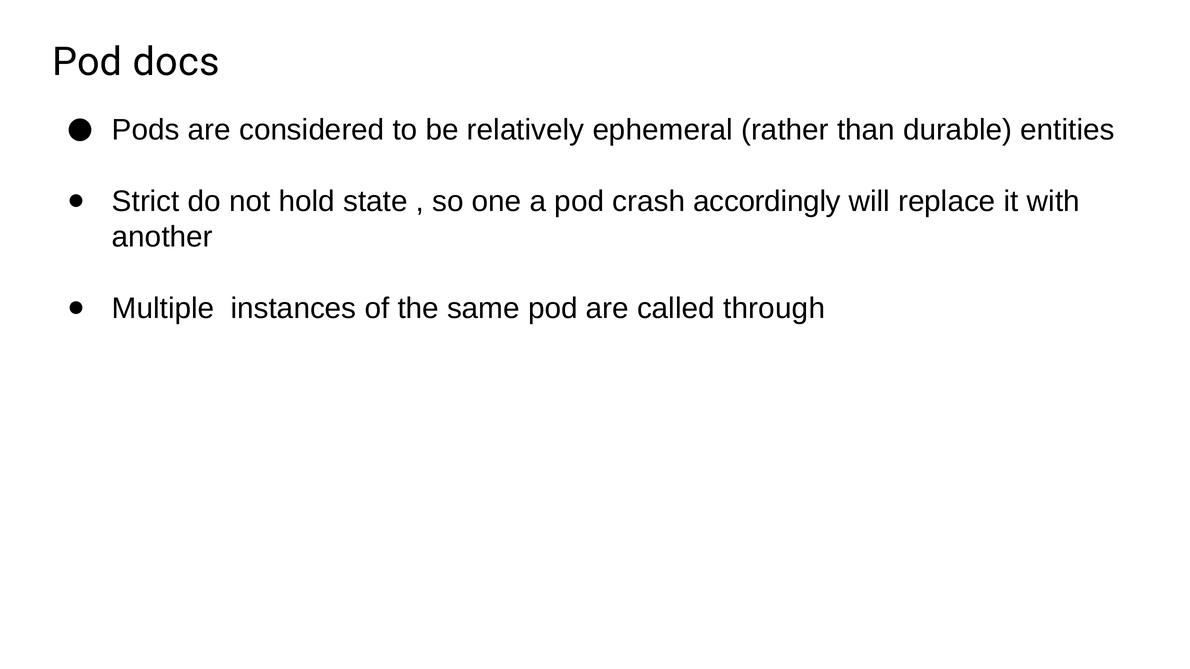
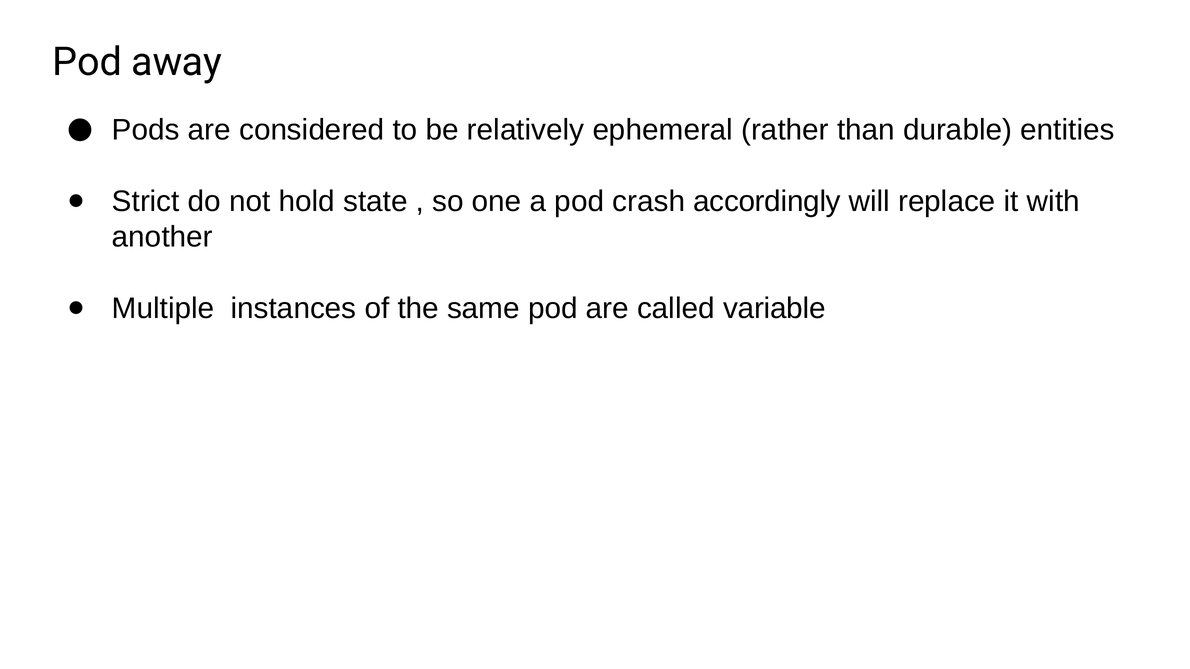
docs: docs -> away
through: through -> variable
